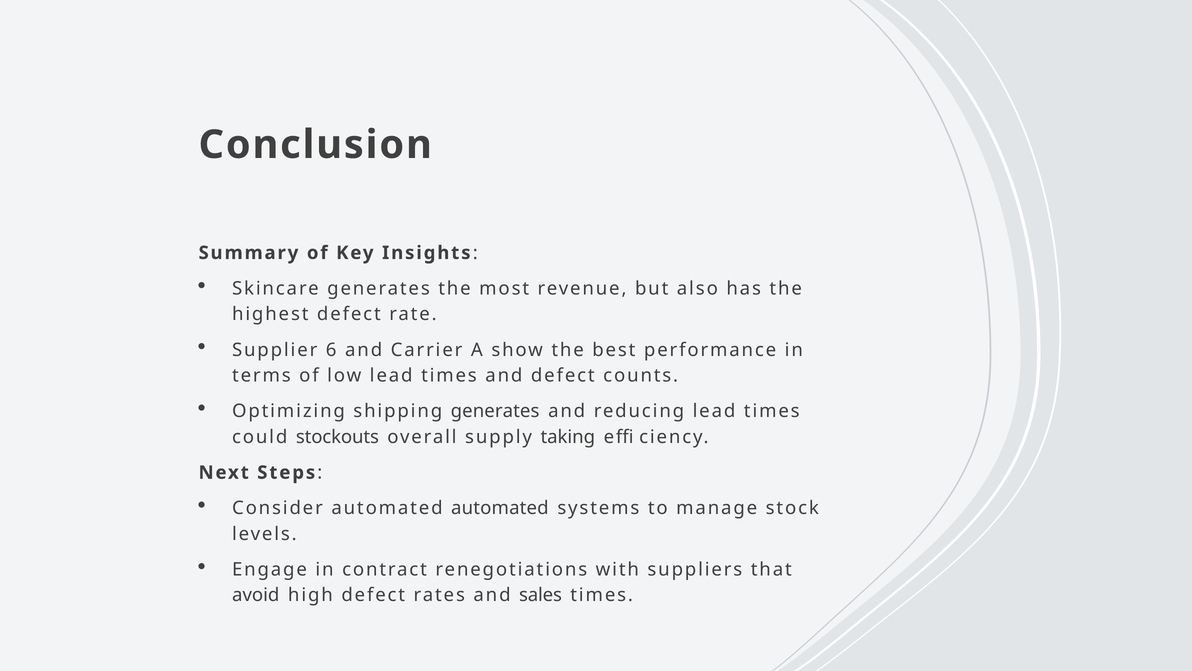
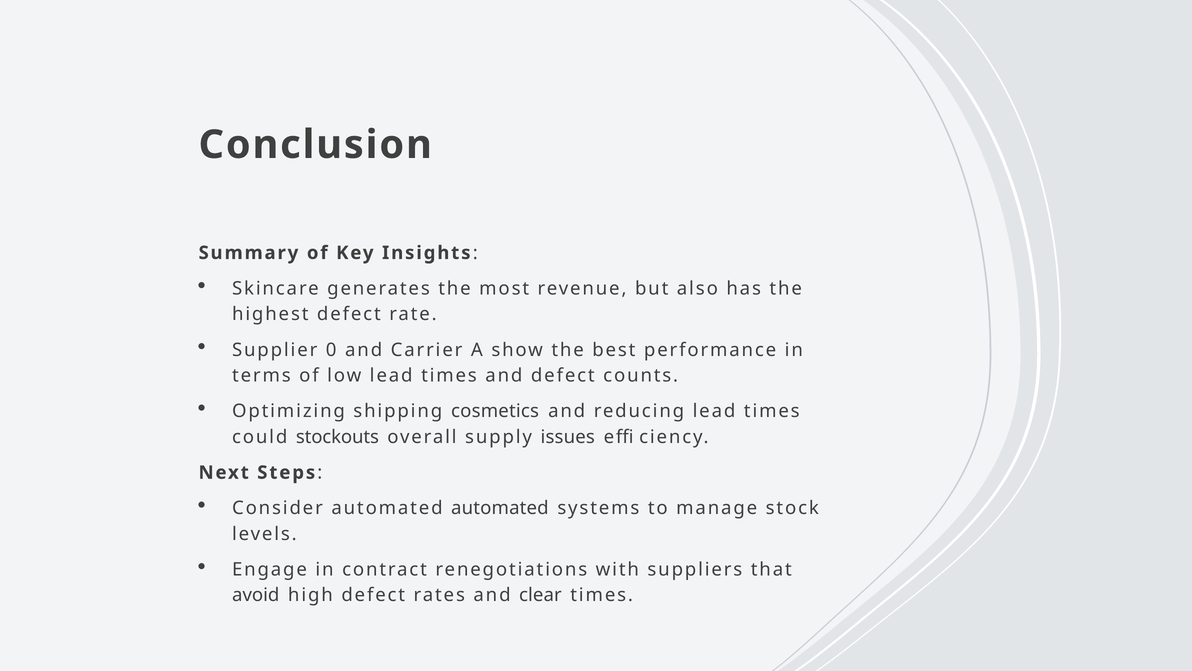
6: 6 -> 0
shipping generates: generates -> cosmetics
taking: taking -> issues
sales: sales -> clear
